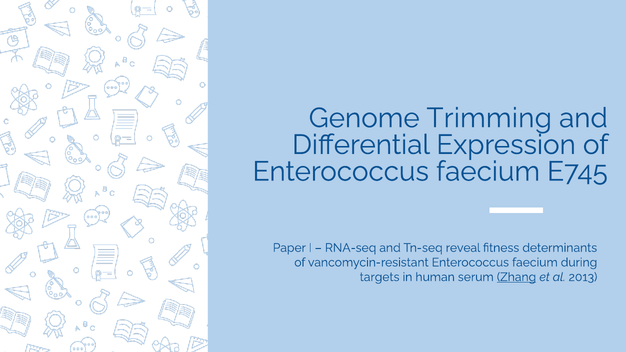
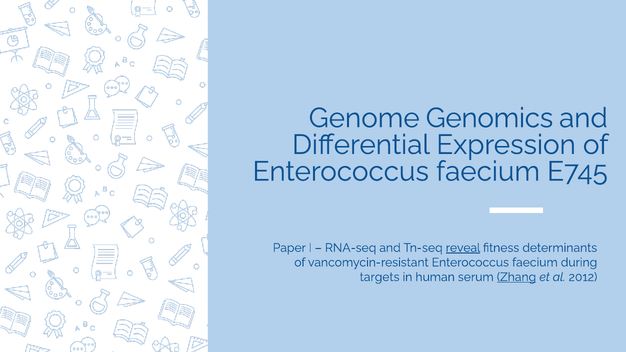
Trimming: Trimming -> Genomics
reveal underline: none -> present
2013: 2013 -> 2012
